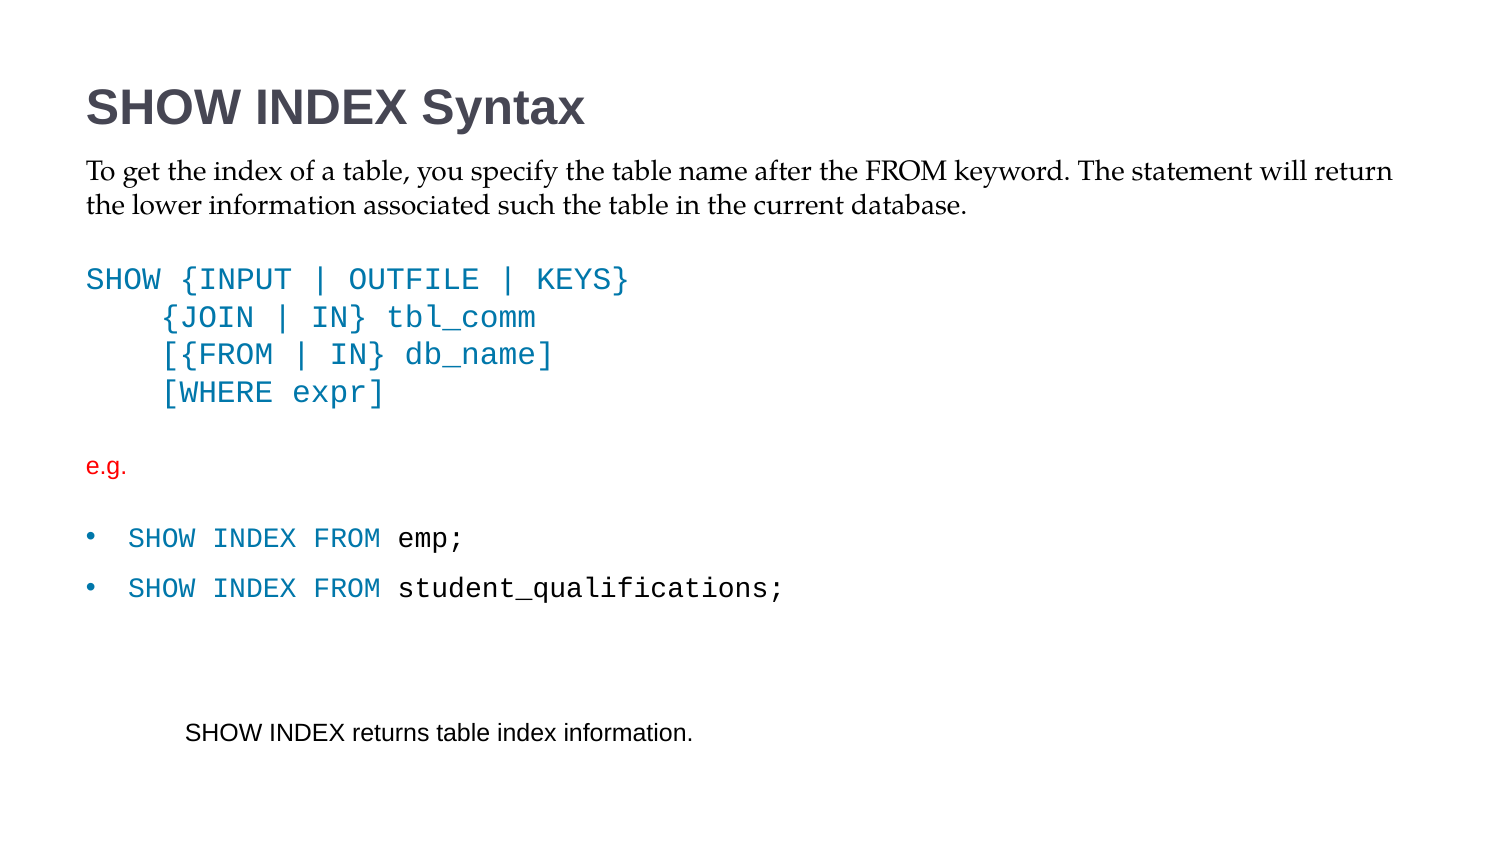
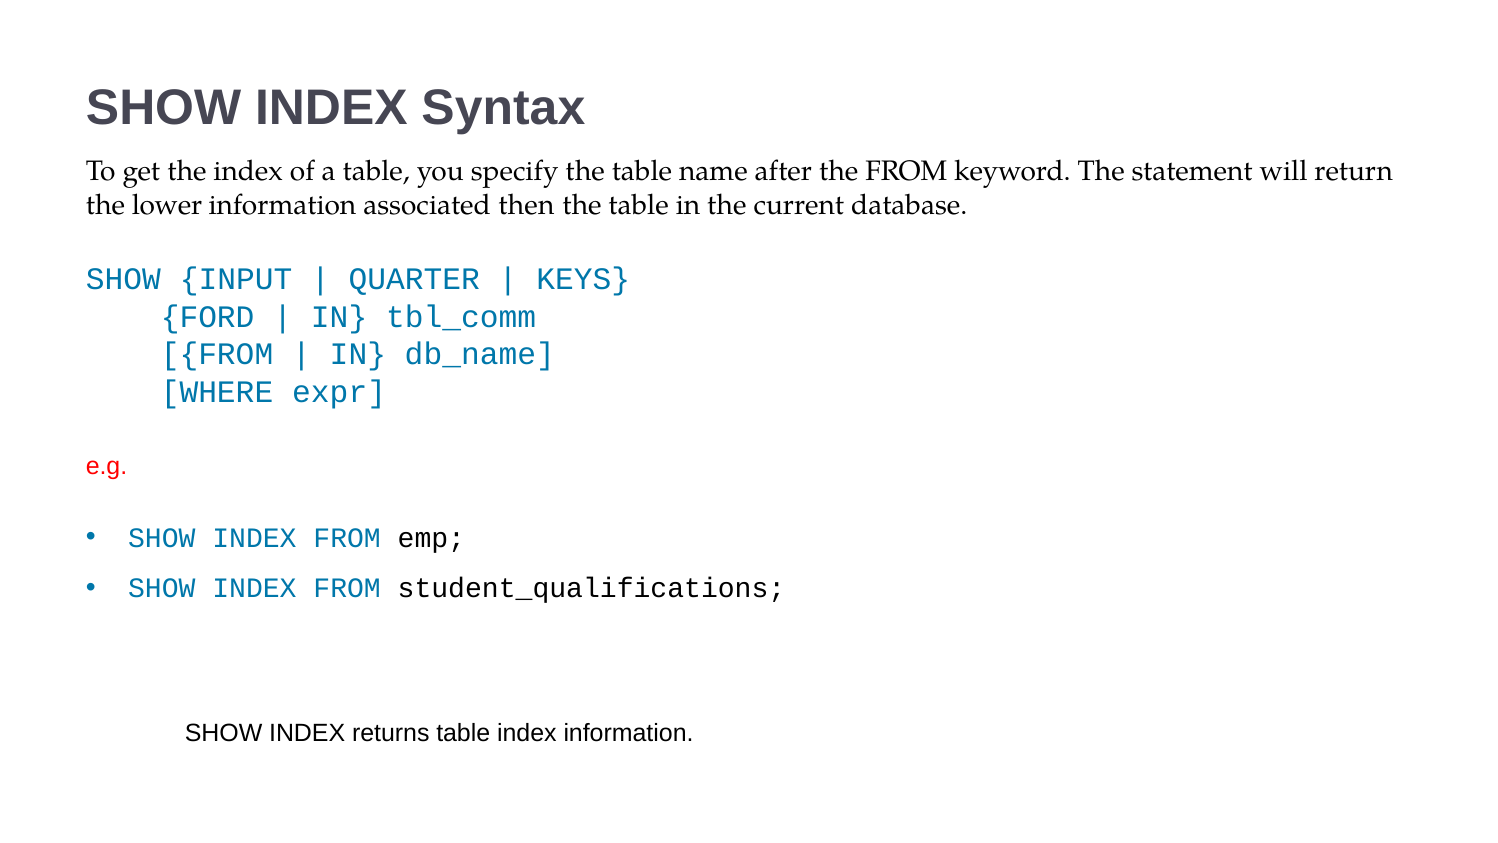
such: such -> then
OUTFILE: OUTFILE -> QUARTER
JOIN: JOIN -> FORD
